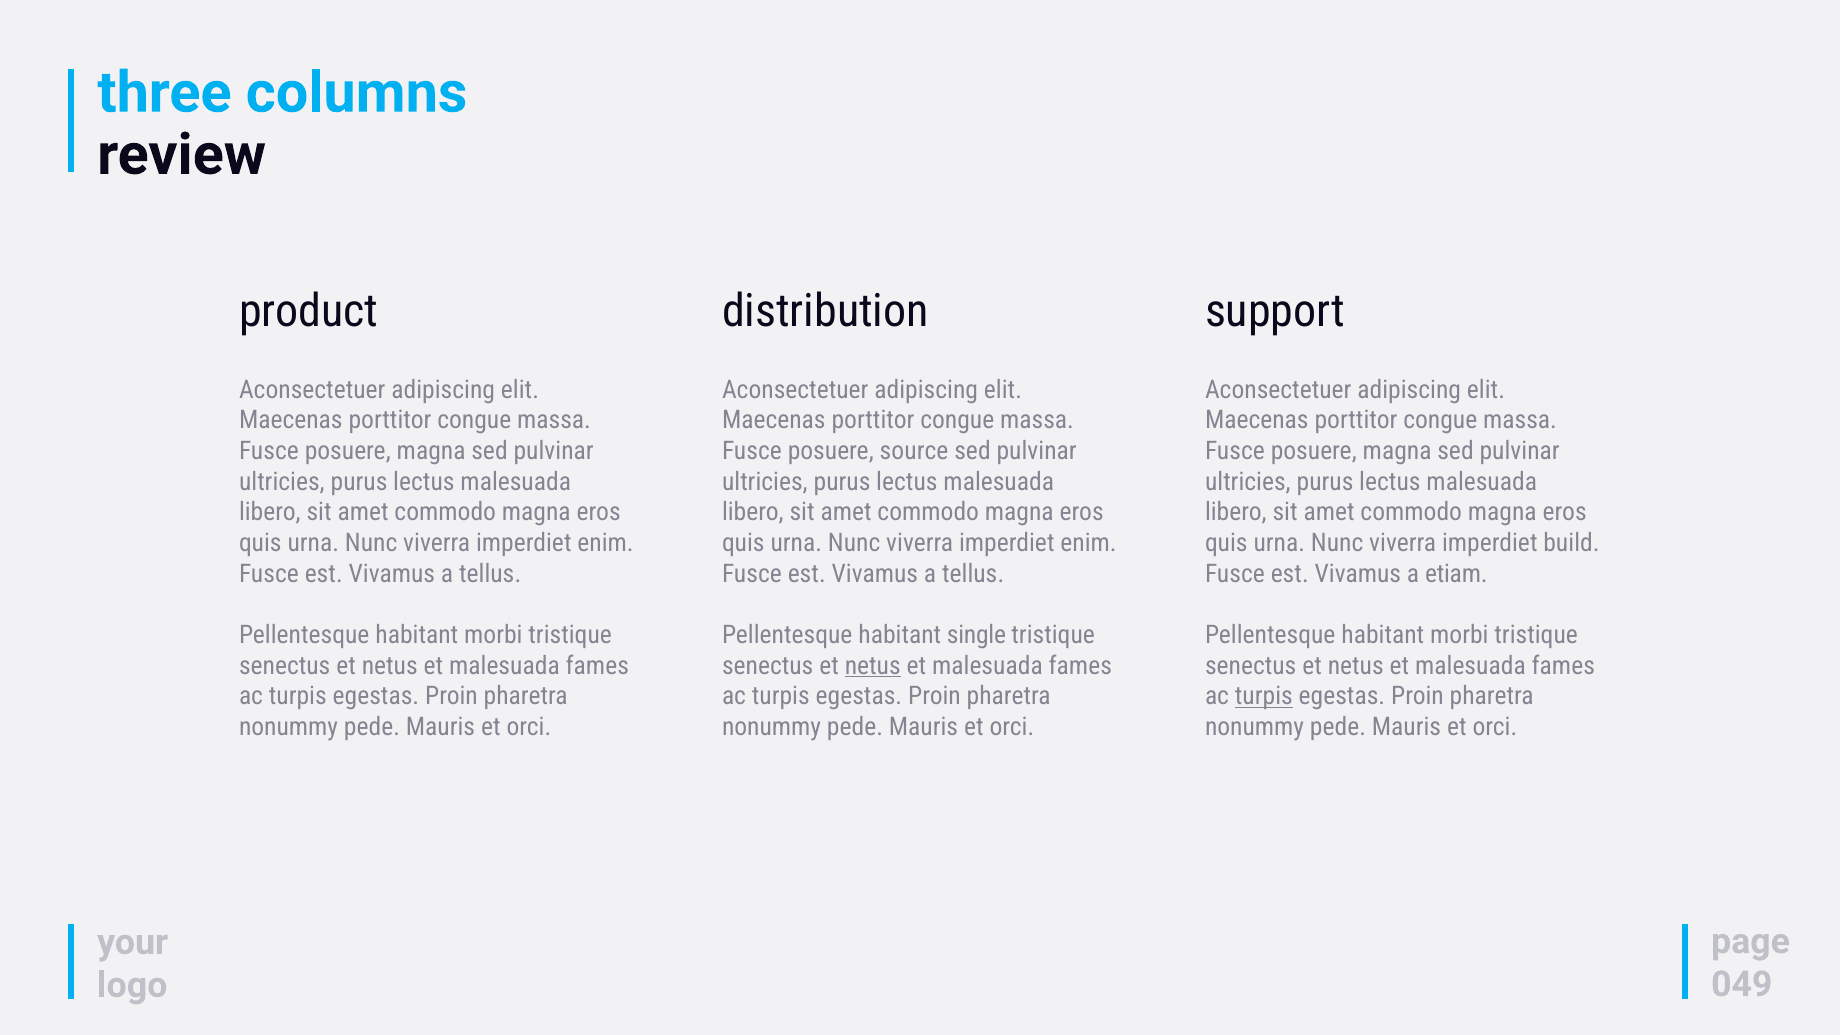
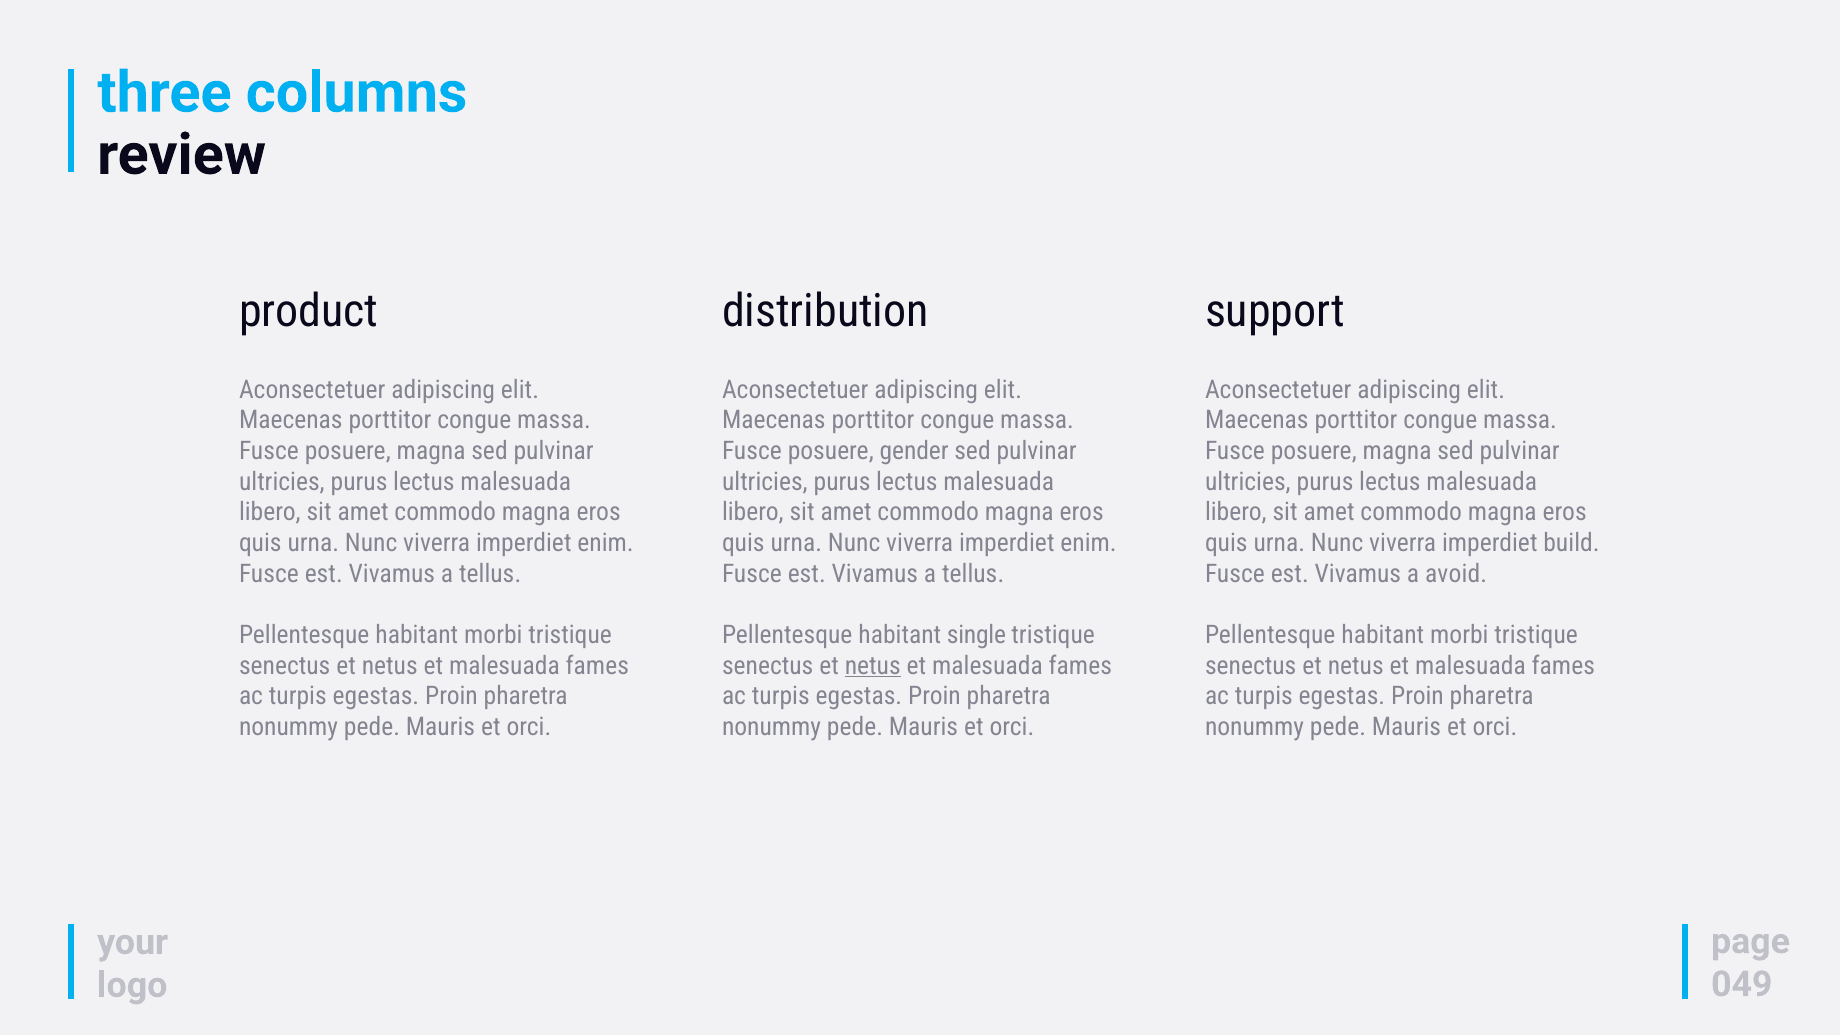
source: source -> gender
etiam: etiam -> avoid
turpis at (1264, 696) underline: present -> none
